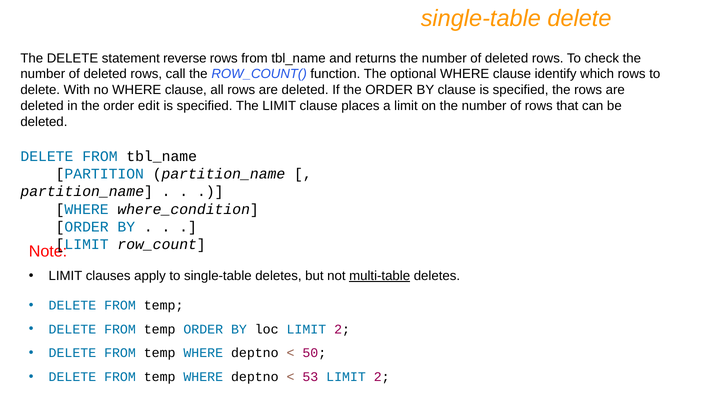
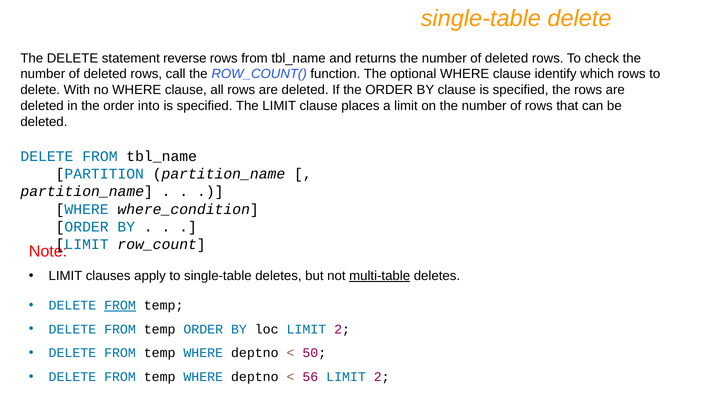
edit: edit -> into
FROM at (120, 305) underline: none -> present
53: 53 -> 56
